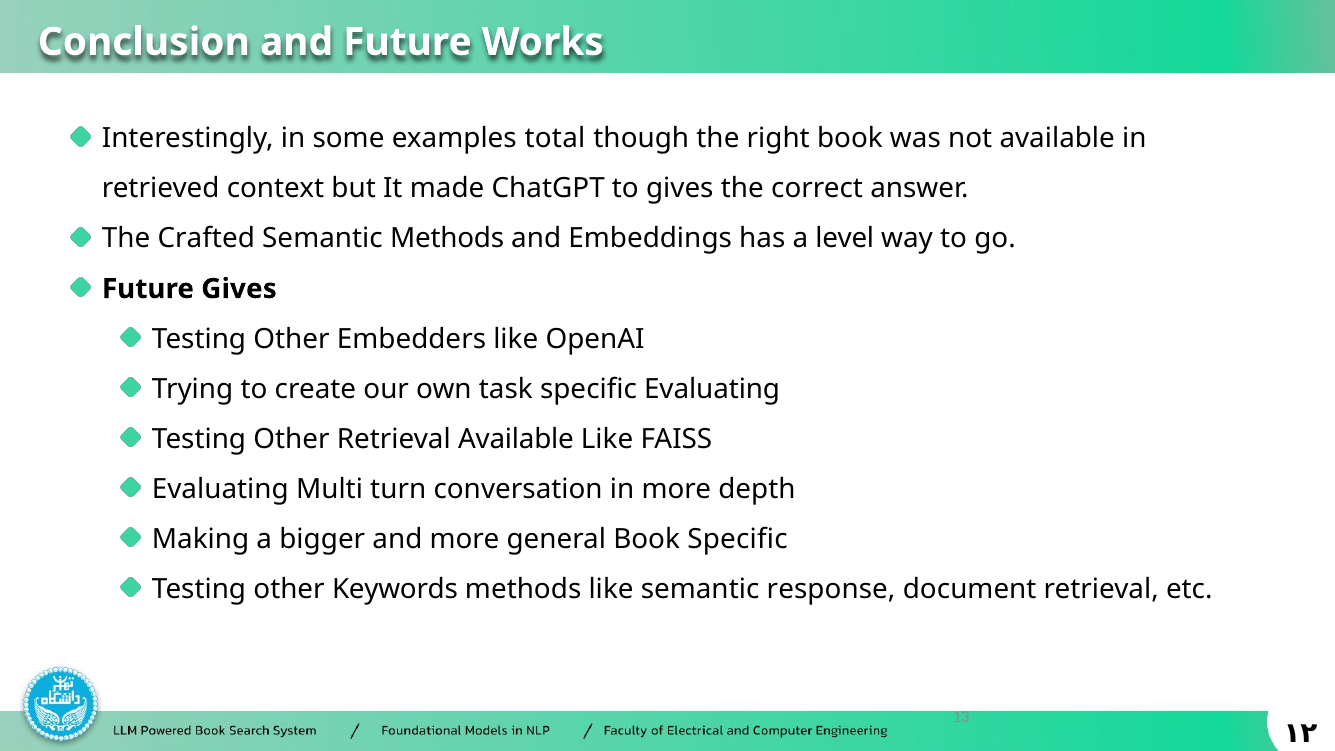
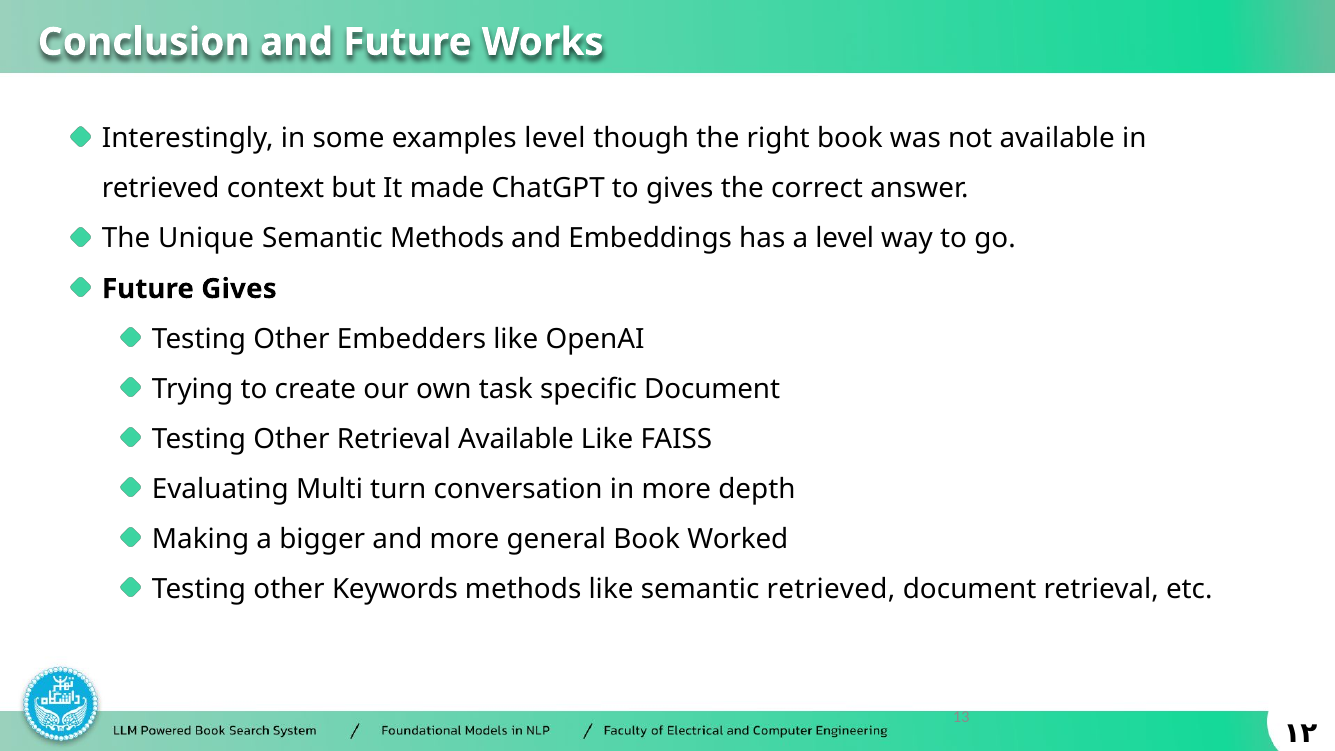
examples total: total -> level
Crafted: Crafted -> Unique
specific Evaluating: Evaluating -> Document
Book Specific: Specific -> Worked
semantic response: response -> retrieved
